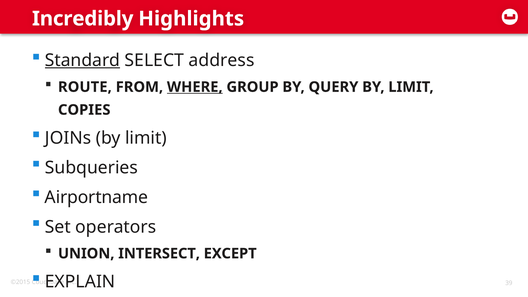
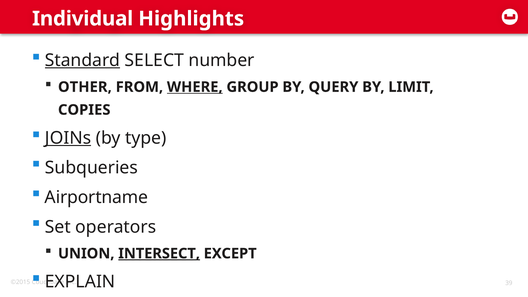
Incredibly: Incredibly -> Individual
address: address -> number
ROUTE: ROUTE -> OTHER
JOINs underline: none -> present
limit at (146, 138): limit -> type
INTERSECT underline: none -> present
